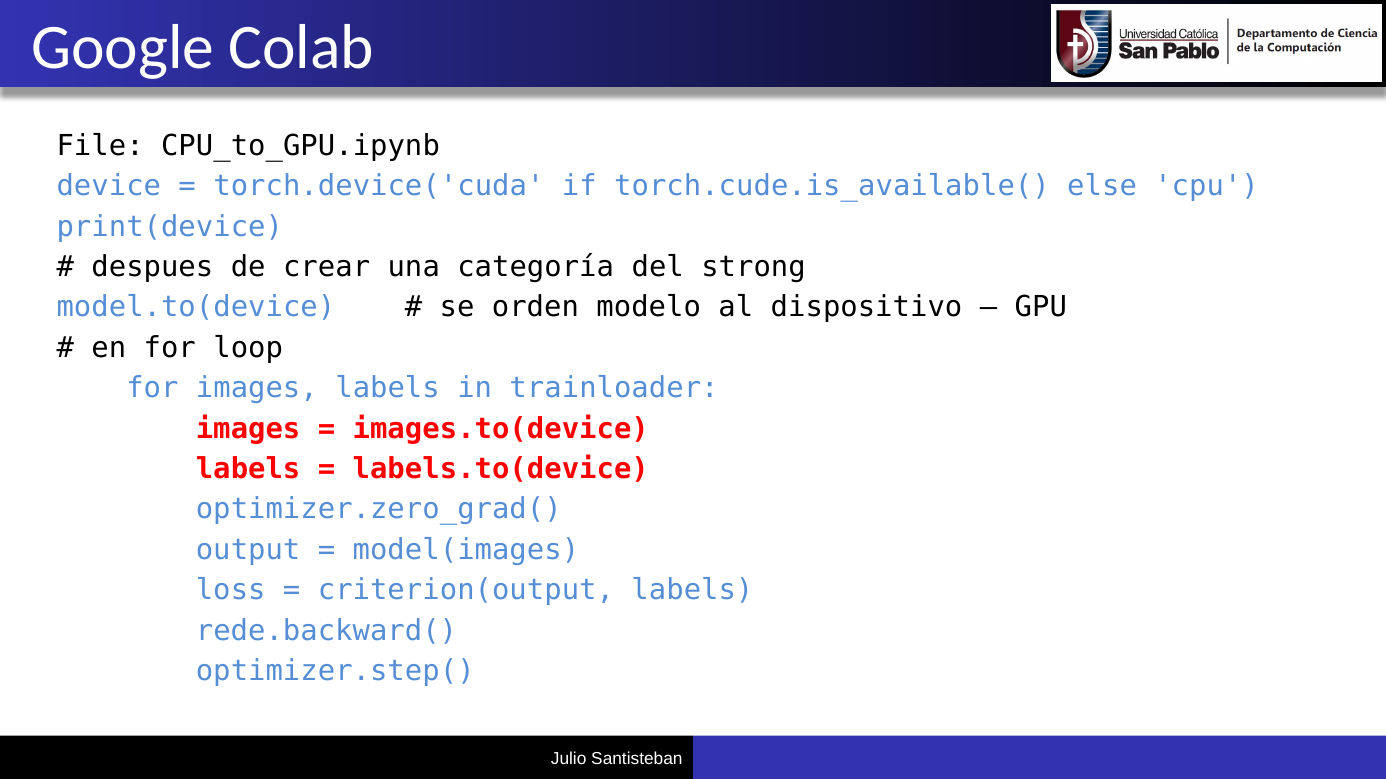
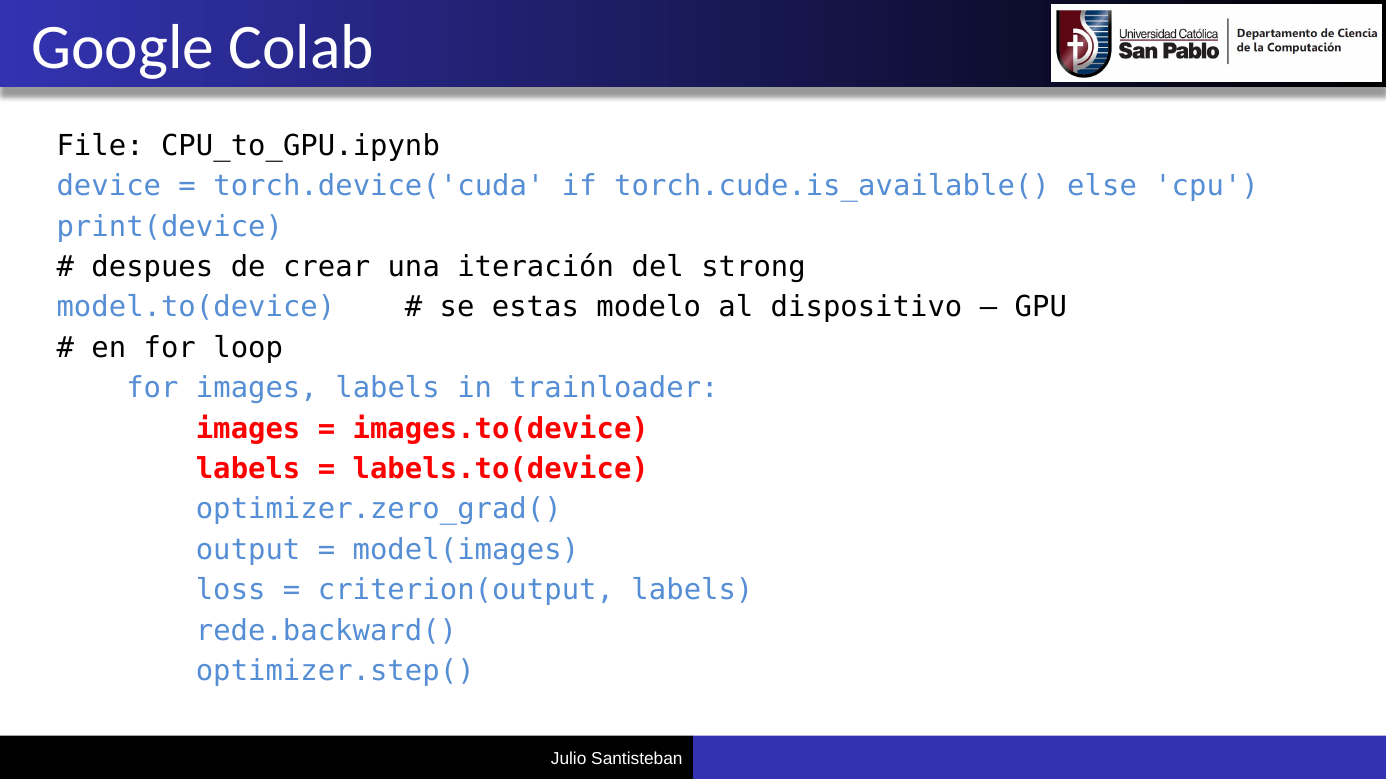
categoría: categoría -> iteración
orden: orden -> estas
